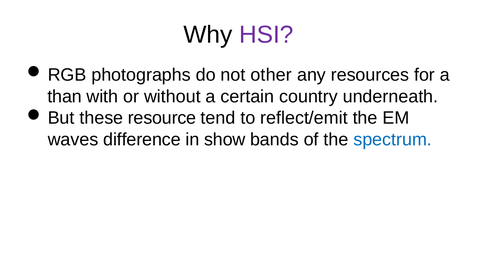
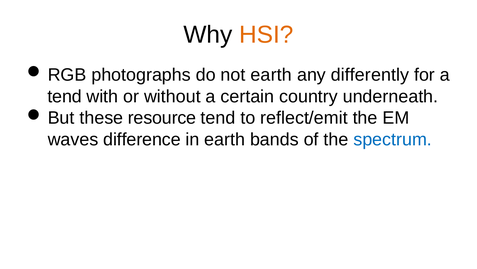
HSI colour: purple -> orange
not other: other -> earth
resources: resources -> differently
than at (65, 96): than -> tend
in show: show -> earth
